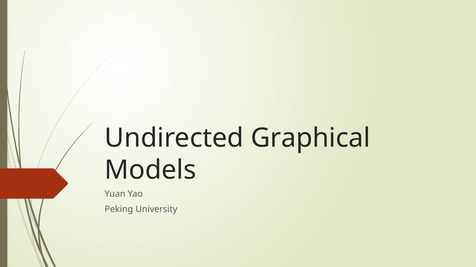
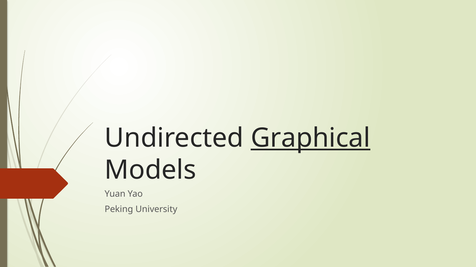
Graphical underline: none -> present
